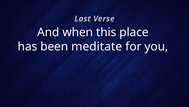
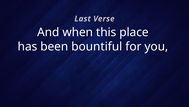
meditate: meditate -> bountiful
